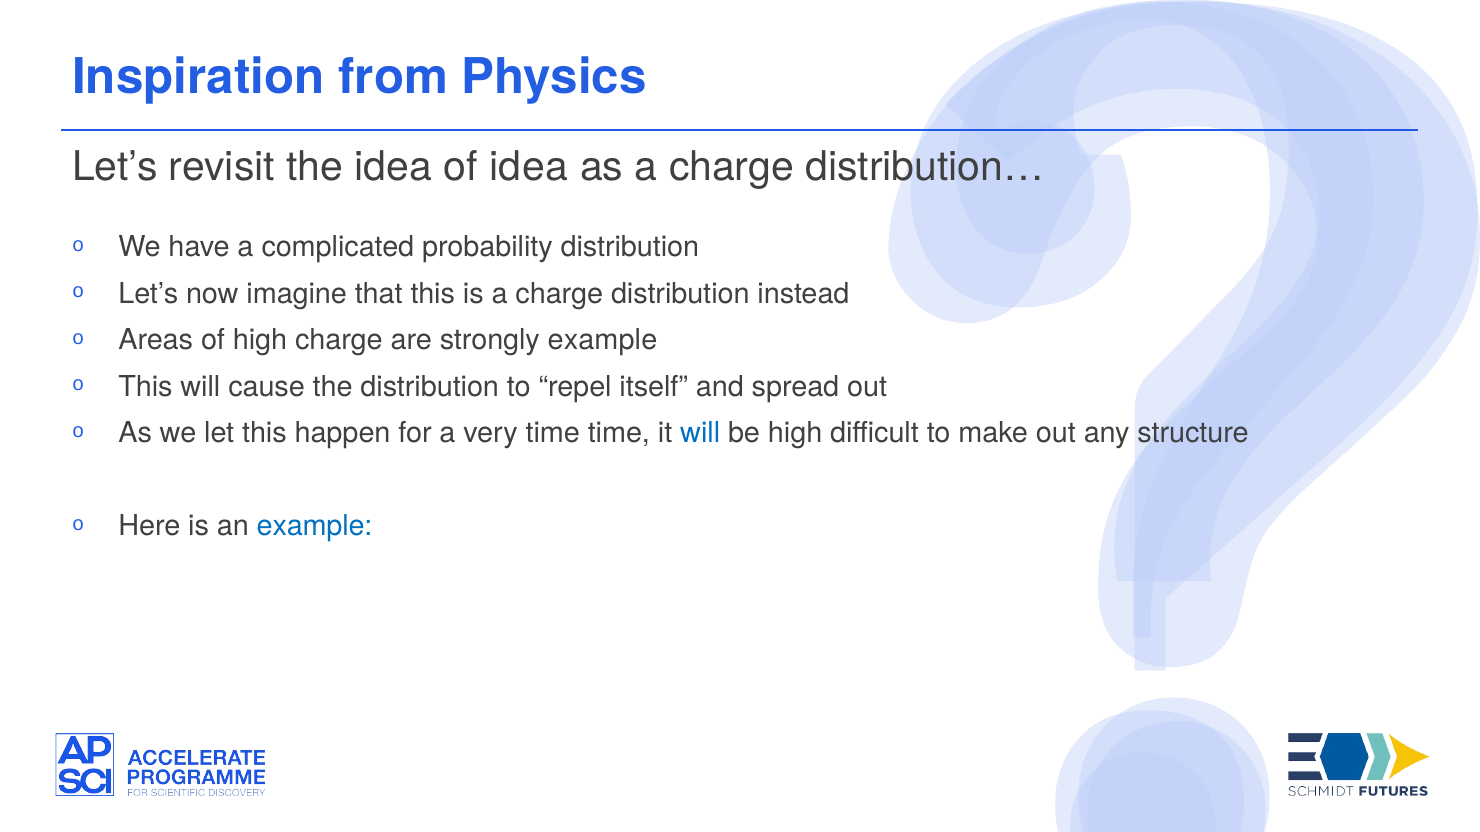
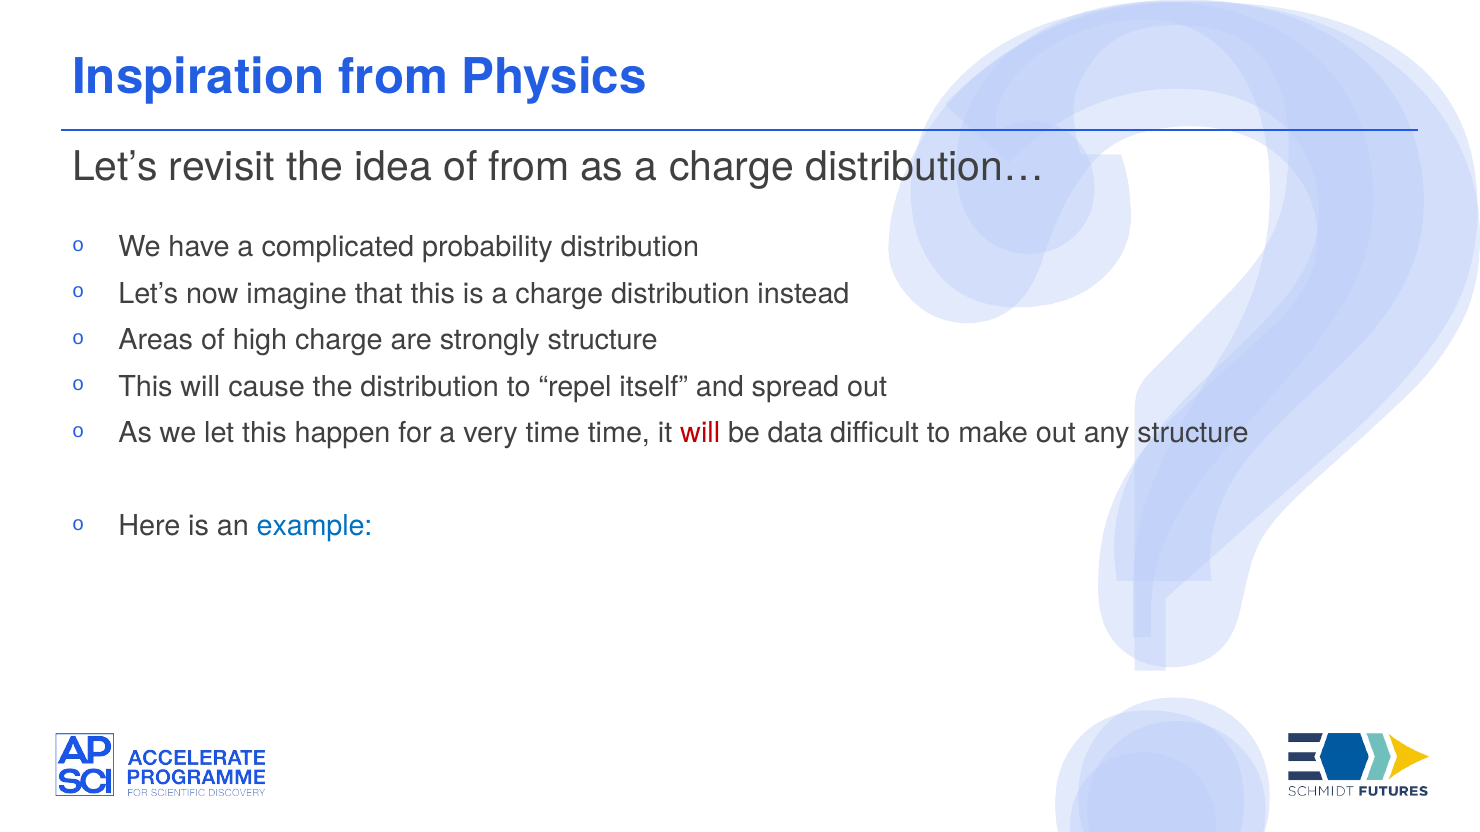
of idea: idea -> from
strongly example: example -> structure
will at (700, 434) colour: blue -> red
be high: high -> data
